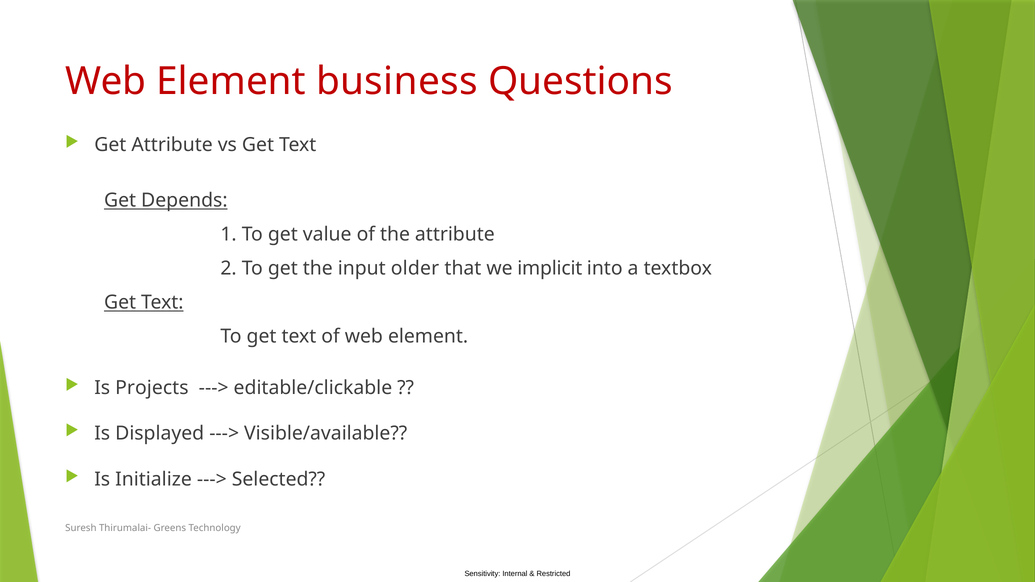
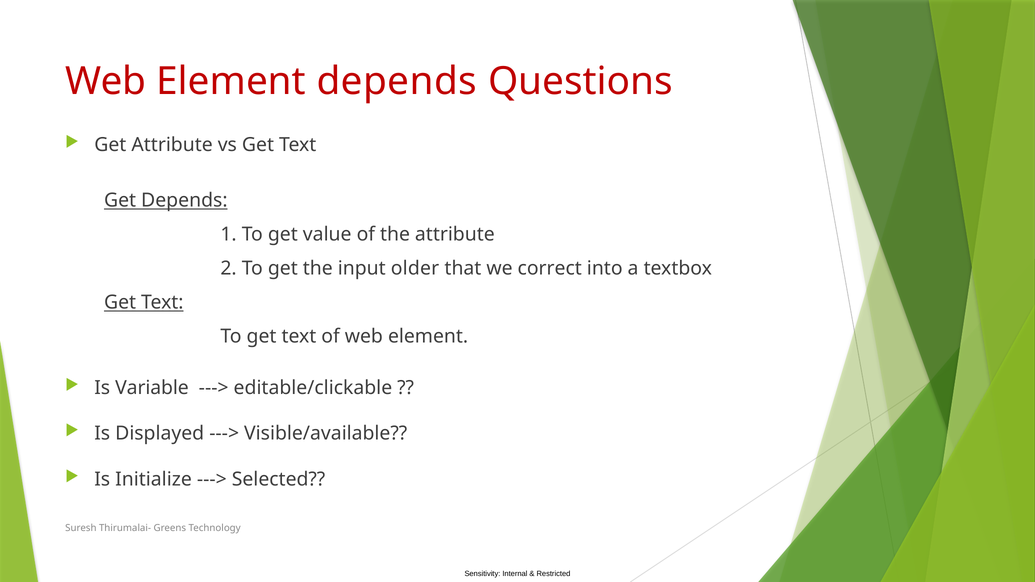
Element business: business -> depends
implicit: implicit -> correct
Projects: Projects -> Variable
